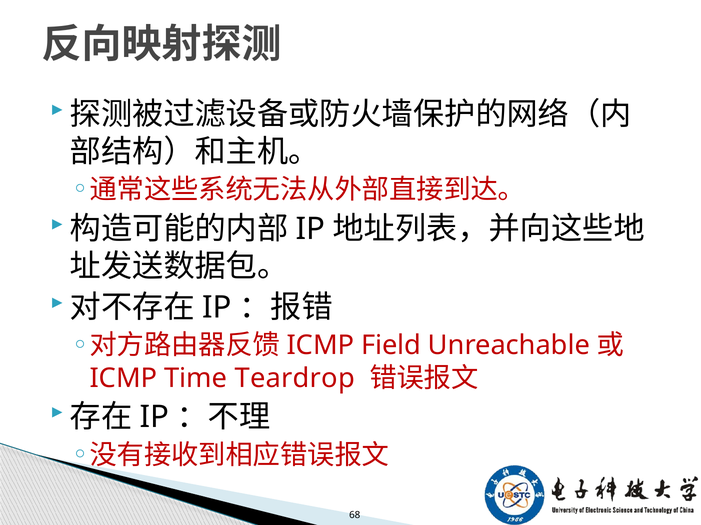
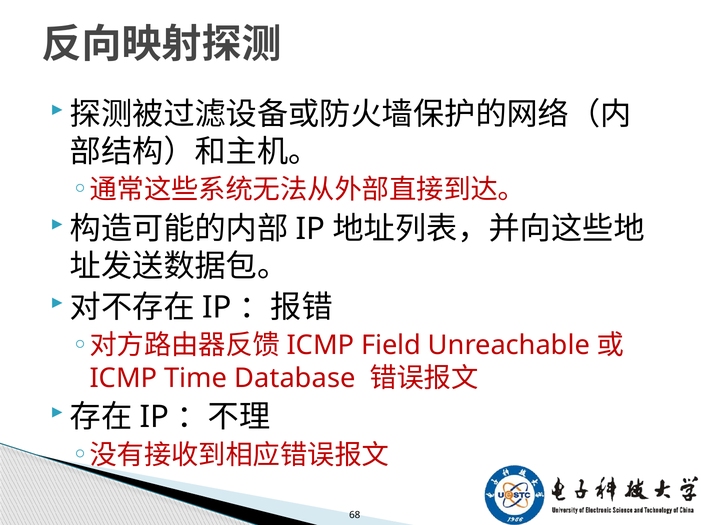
Teardrop: Teardrop -> Database
